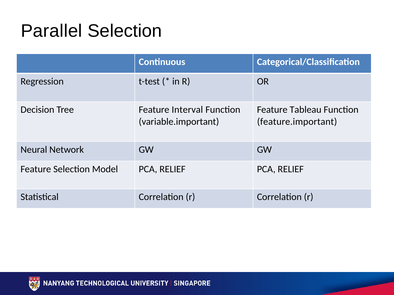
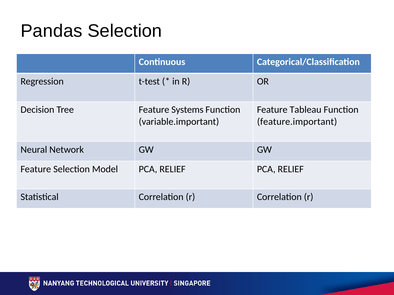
Parallel: Parallel -> Pandas
Interval: Interval -> Systems
